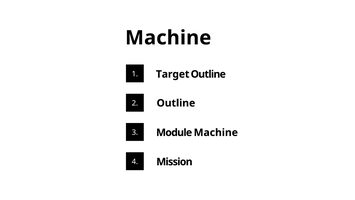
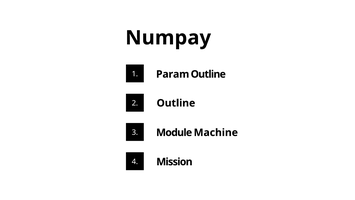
Machine at (168, 38): Machine -> Numpay
Target: Target -> Param
